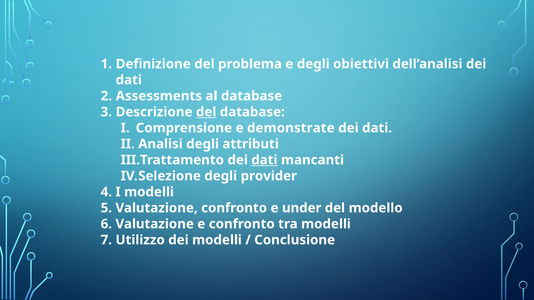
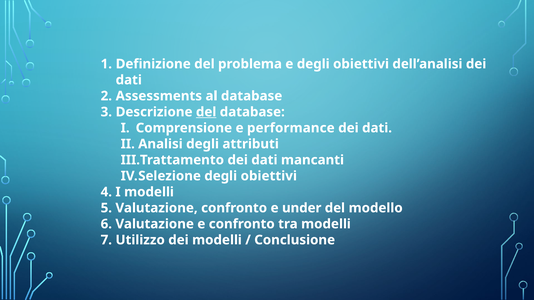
demonstrate: demonstrate -> performance
dati at (264, 160) underline: present -> none
provider at (269, 176): provider -> obiettivi
